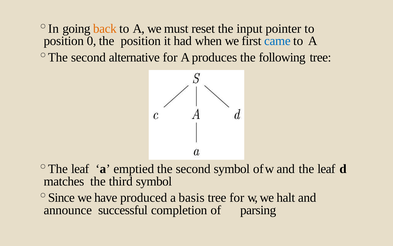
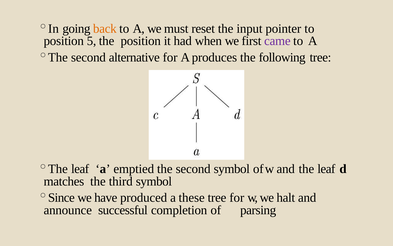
0: 0 -> 5
came colour: blue -> purple
basis: basis -> these
